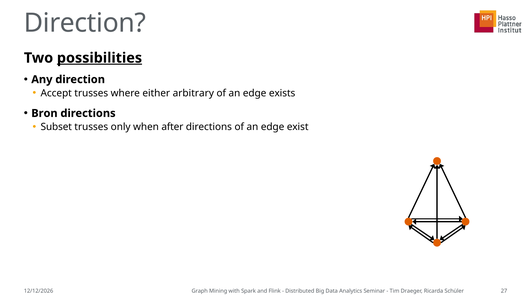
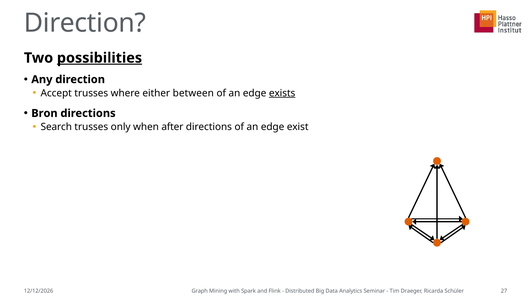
arbitrary: arbitrary -> between
exists underline: none -> present
Subset: Subset -> Search
